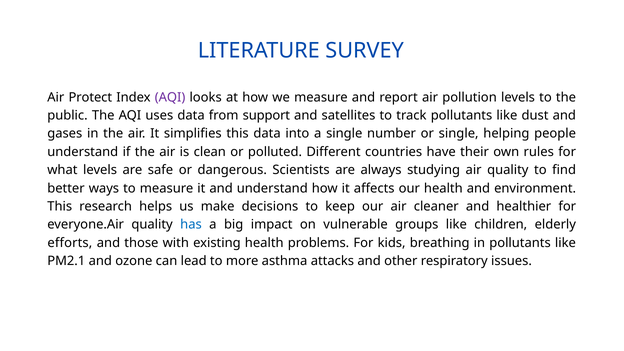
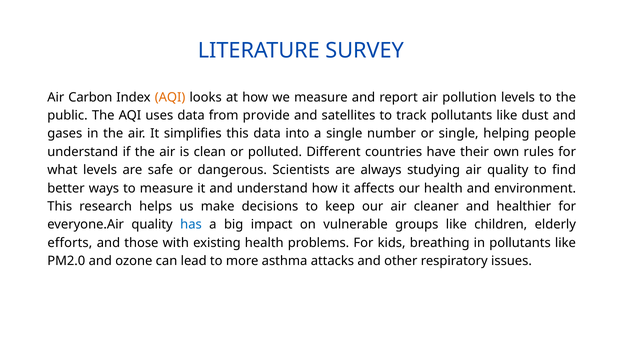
Protect: Protect -> Carbon
AQI at (170, 97) colour: purple -> orange
support: support -> provide
PM2.1: PM2.1 -> PM2.0
